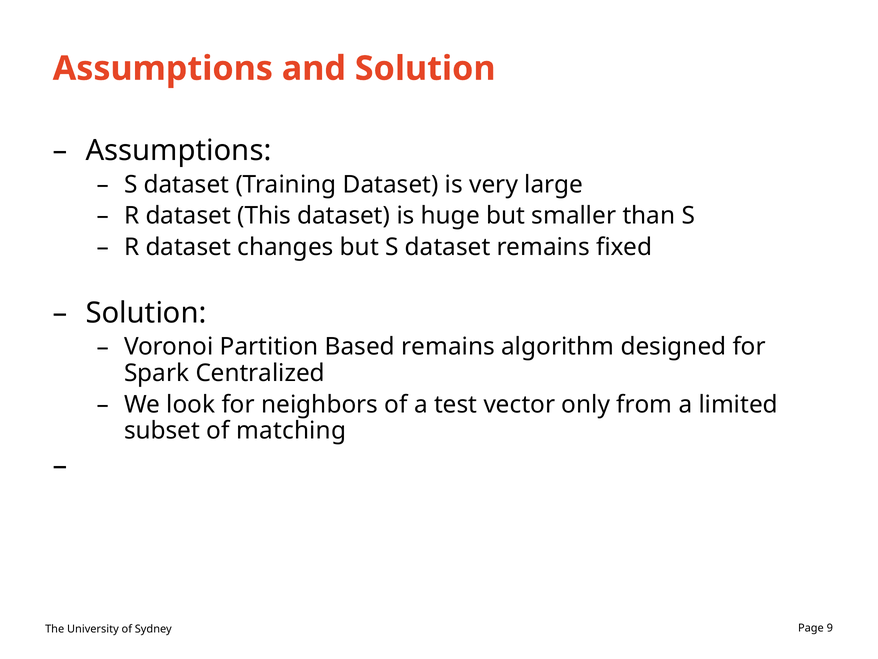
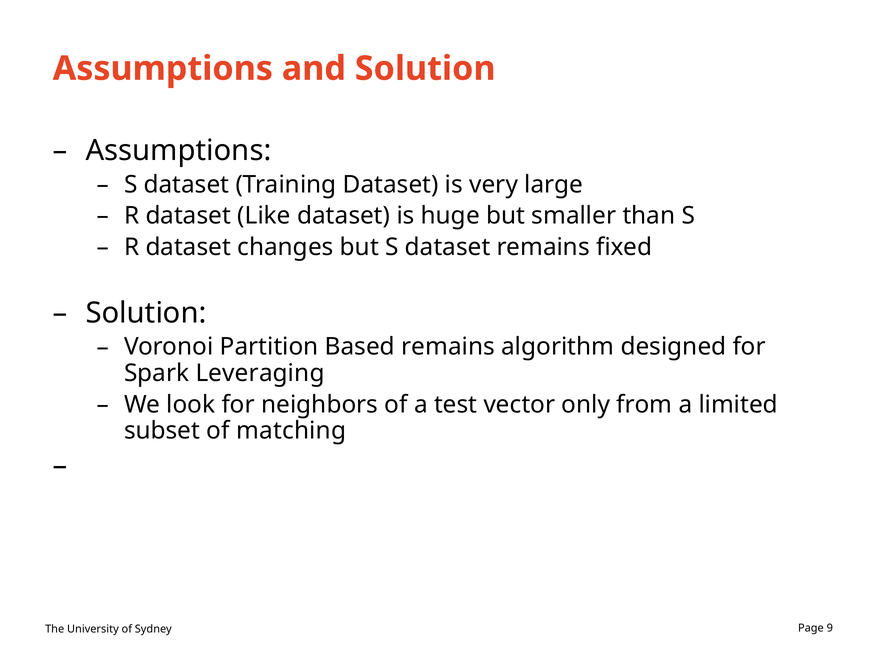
This: This -> Like
Centralized: Centralized -> Leveraging
